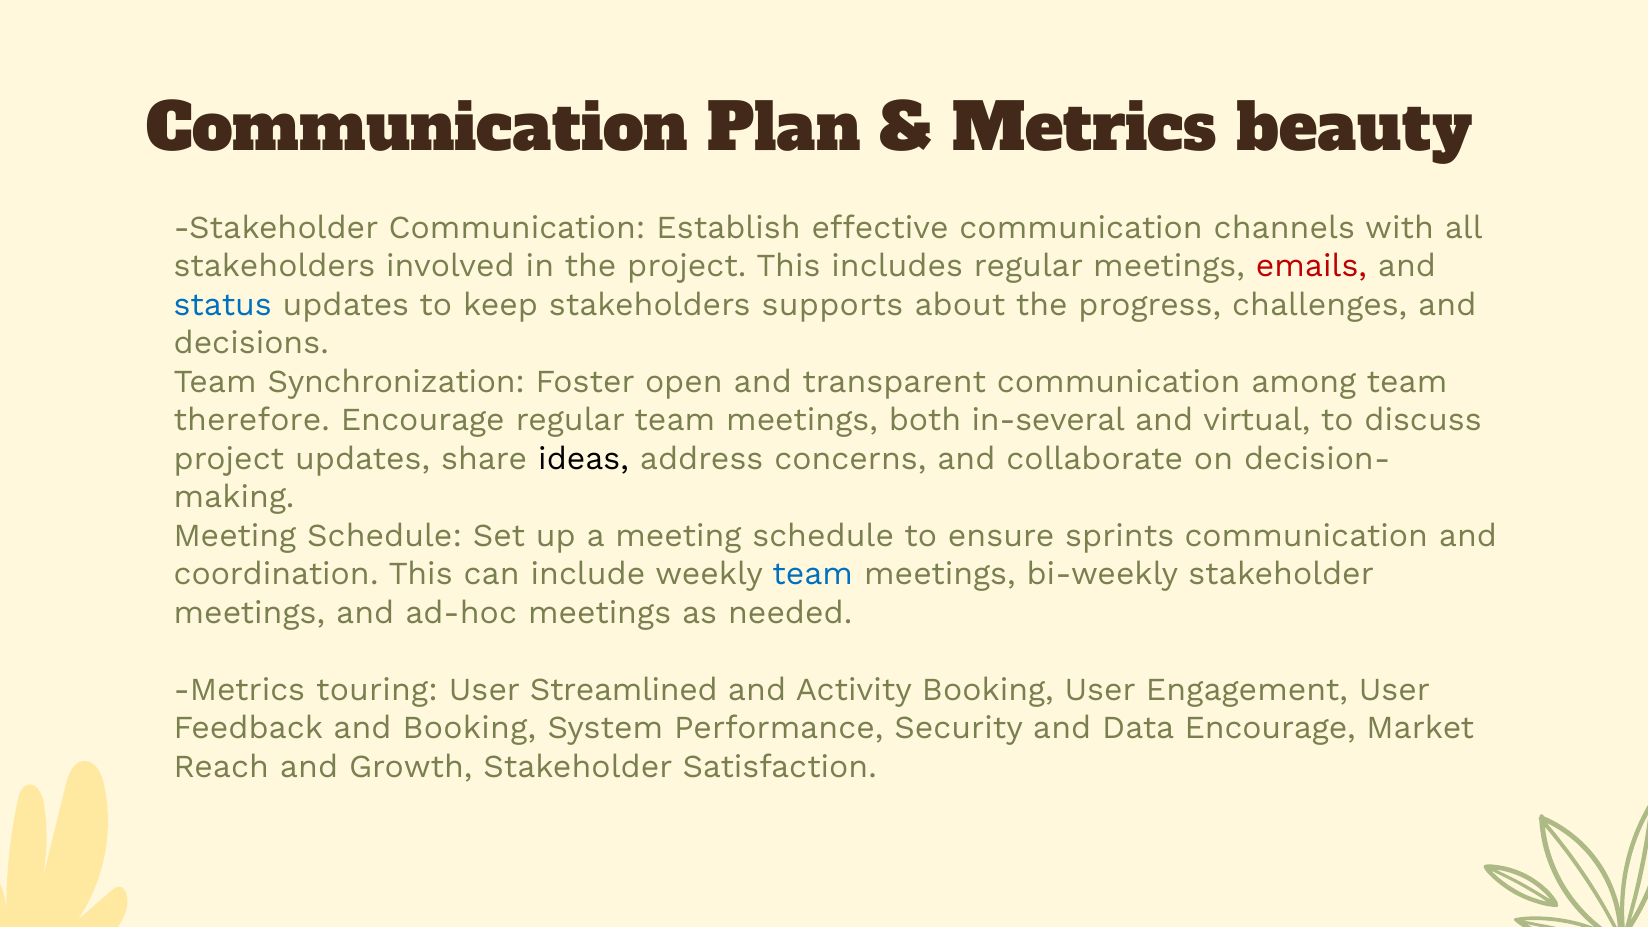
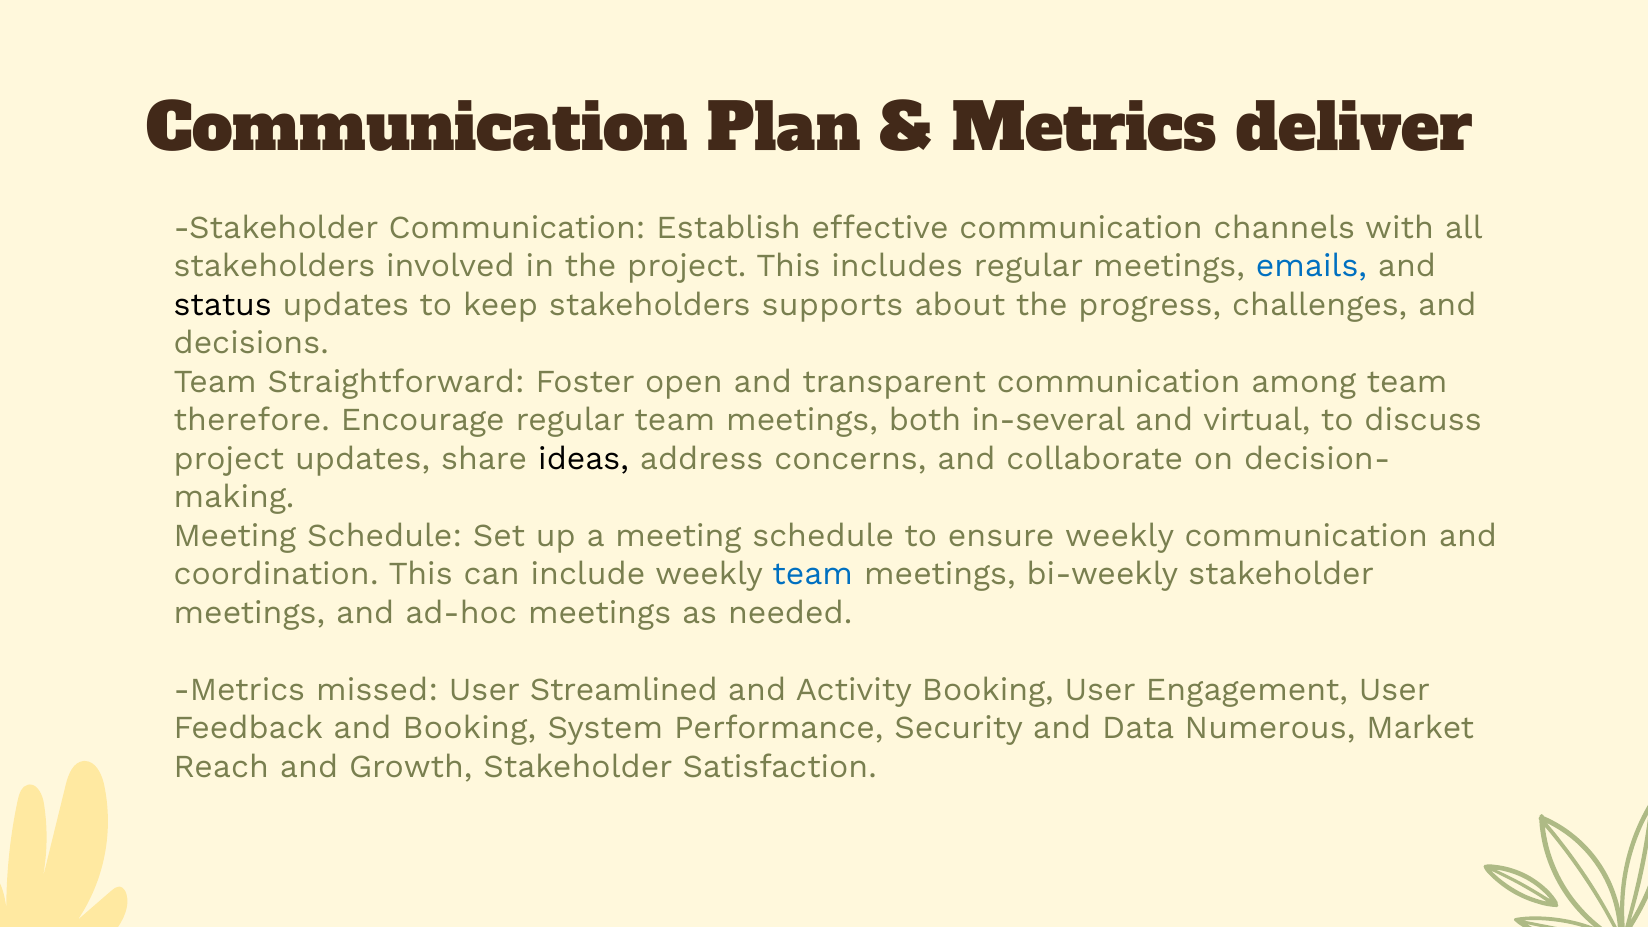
beauty: beauty -> deliver
emails colour: red -> blue
status colour: blue -> black
Synchronization: Synchronization -> Straightforward
ensure sprints: sprints -> weekly
touring: touring -> missed
Data Encourage: Encourage -> Numerous
